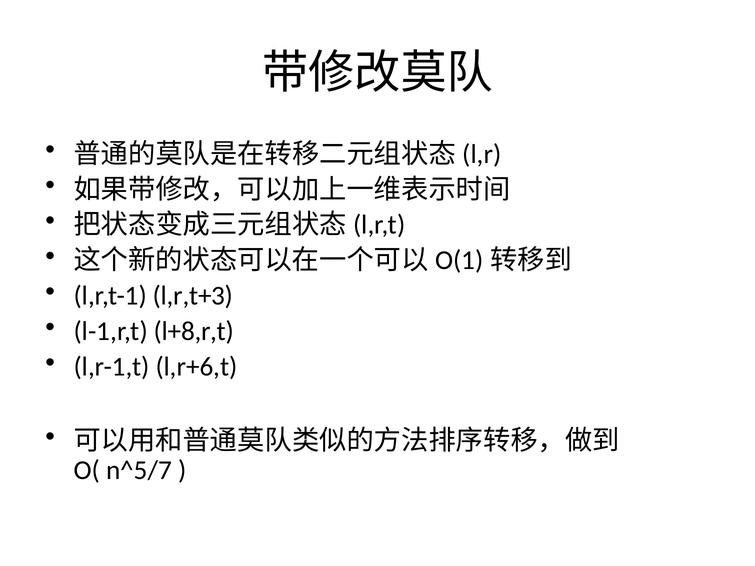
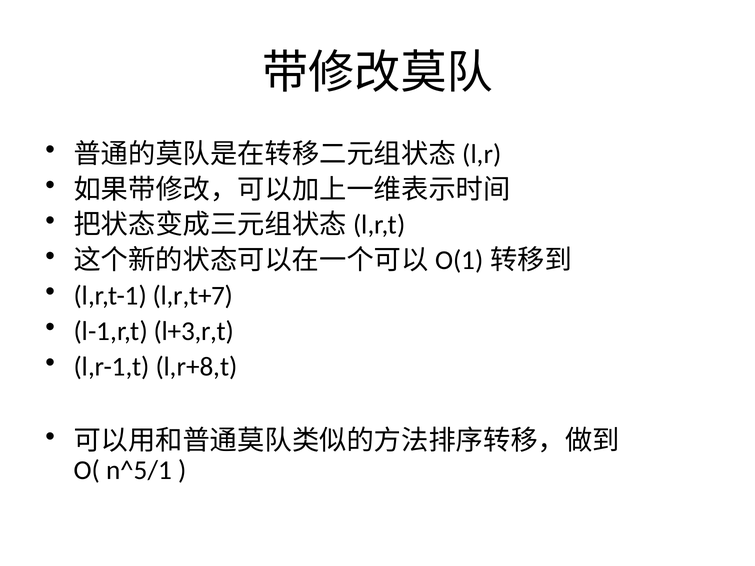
l,r,t+3: l,r,t+3 -> l,r,t+7
l+8,r,t: l+8,r,t -> l+3,r,t
l,r+6,t: l,r+6,t -> l,r+8,t
n^5/7: n^5/7 -> n^5/1
